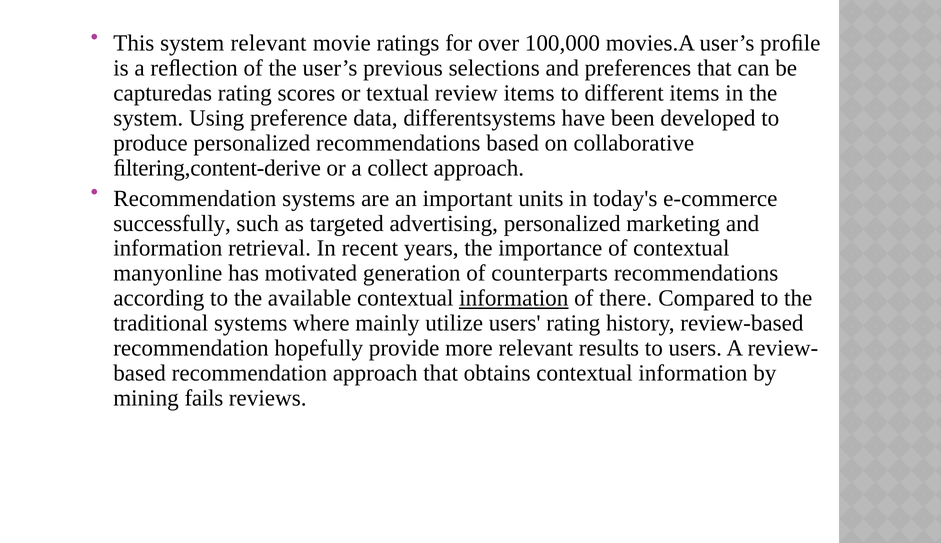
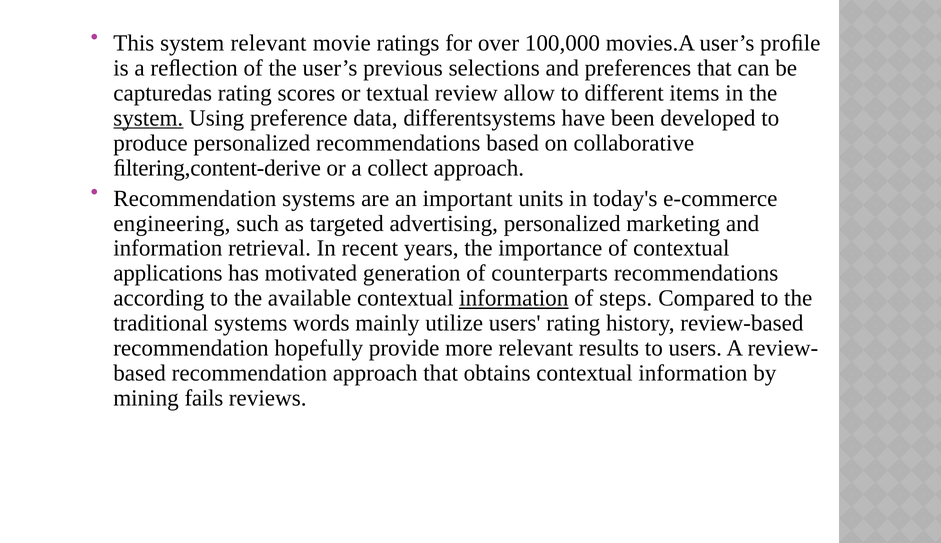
review items: items -> allow
system at (148, 118) underline: none -> present
successfully: successfully -> engineering
manyonline: manyonline -> applications
there: there -> steps
where: where -> words
